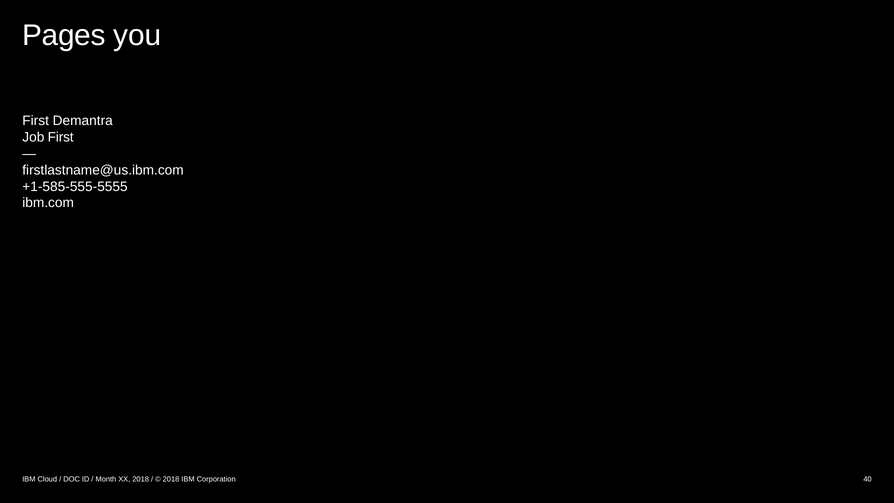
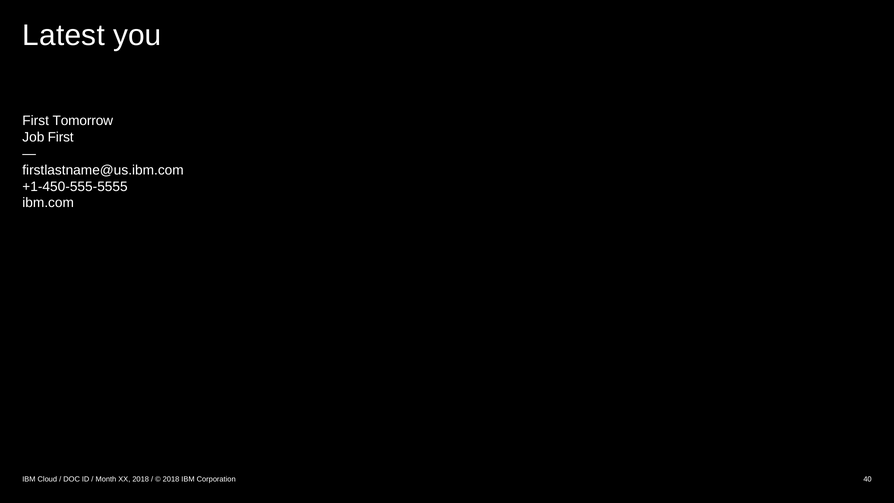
Pages: Pages -> Latest
Demantra: Demantra -> Tomorrow
+1-585-555-5555: +1-585-555-5555 -> +1-450-555-5555
